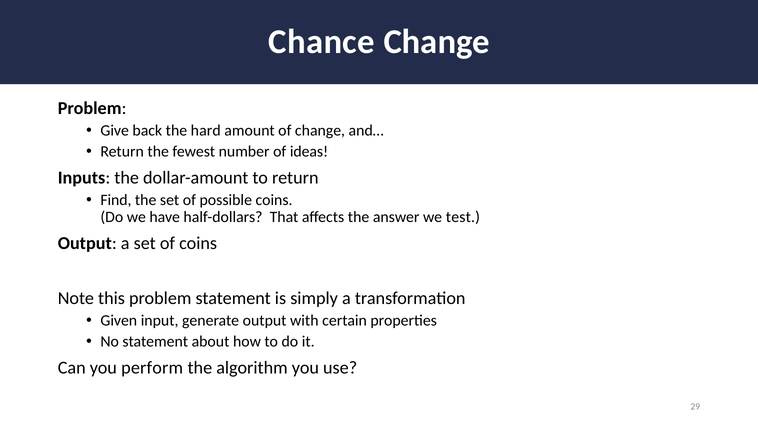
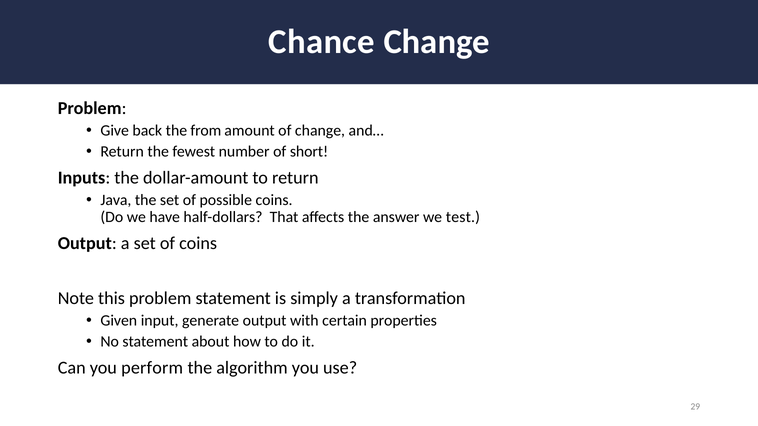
hard: hard -> from
ideas: ideas -> short
Find: Find -> Java
